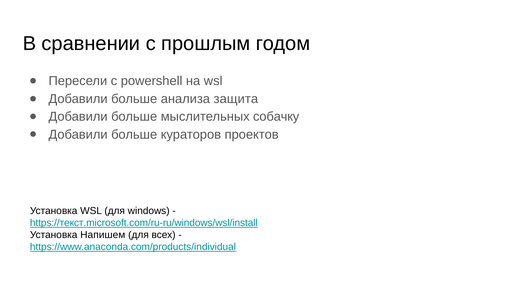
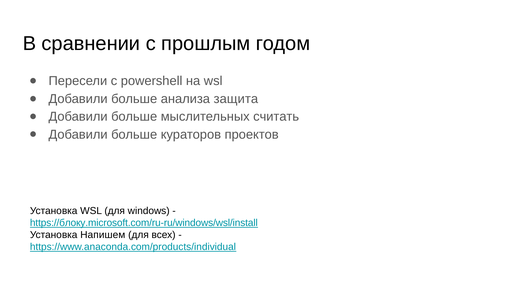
собачку: собачку -> считать
https://текст.microsoft.com/ru-ru/windows/wsl/install: https://текст.microsoft.com/ru-ru/windows/wsl/install -> https://блоку.microsoft.com/ru-ru/windows/wsl/install
